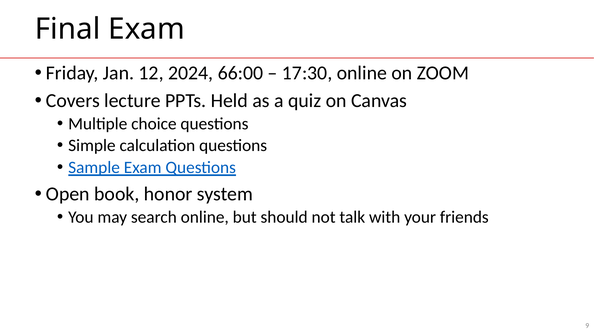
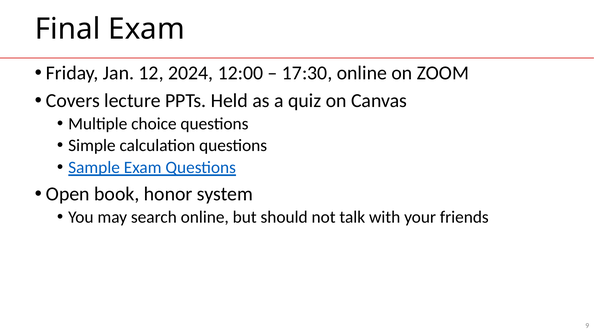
66:00: 66:00 -> 12:00
